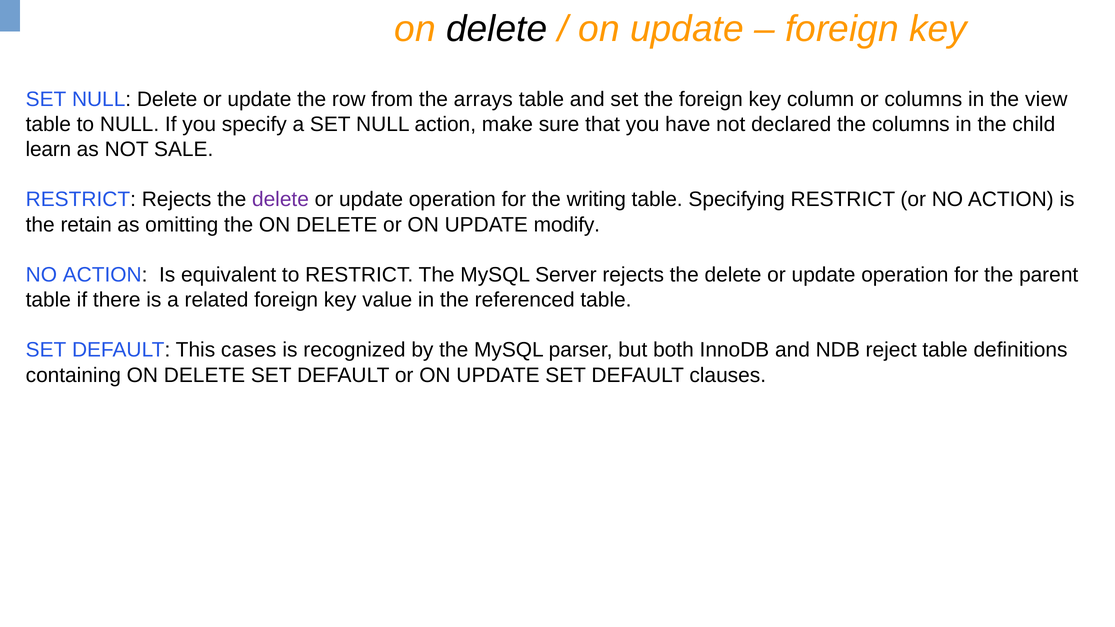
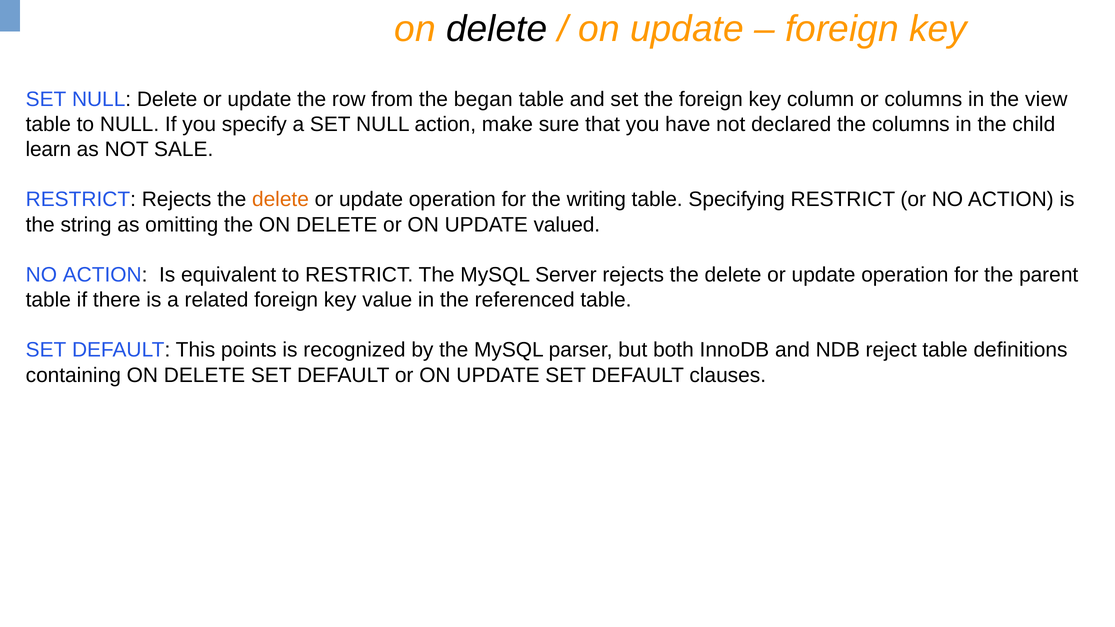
arrays: arrays -> began
delete at (280, 200) colour: purple -> orange
retain: retain -> string
modify: modify -> valued
cases: cases -> points
